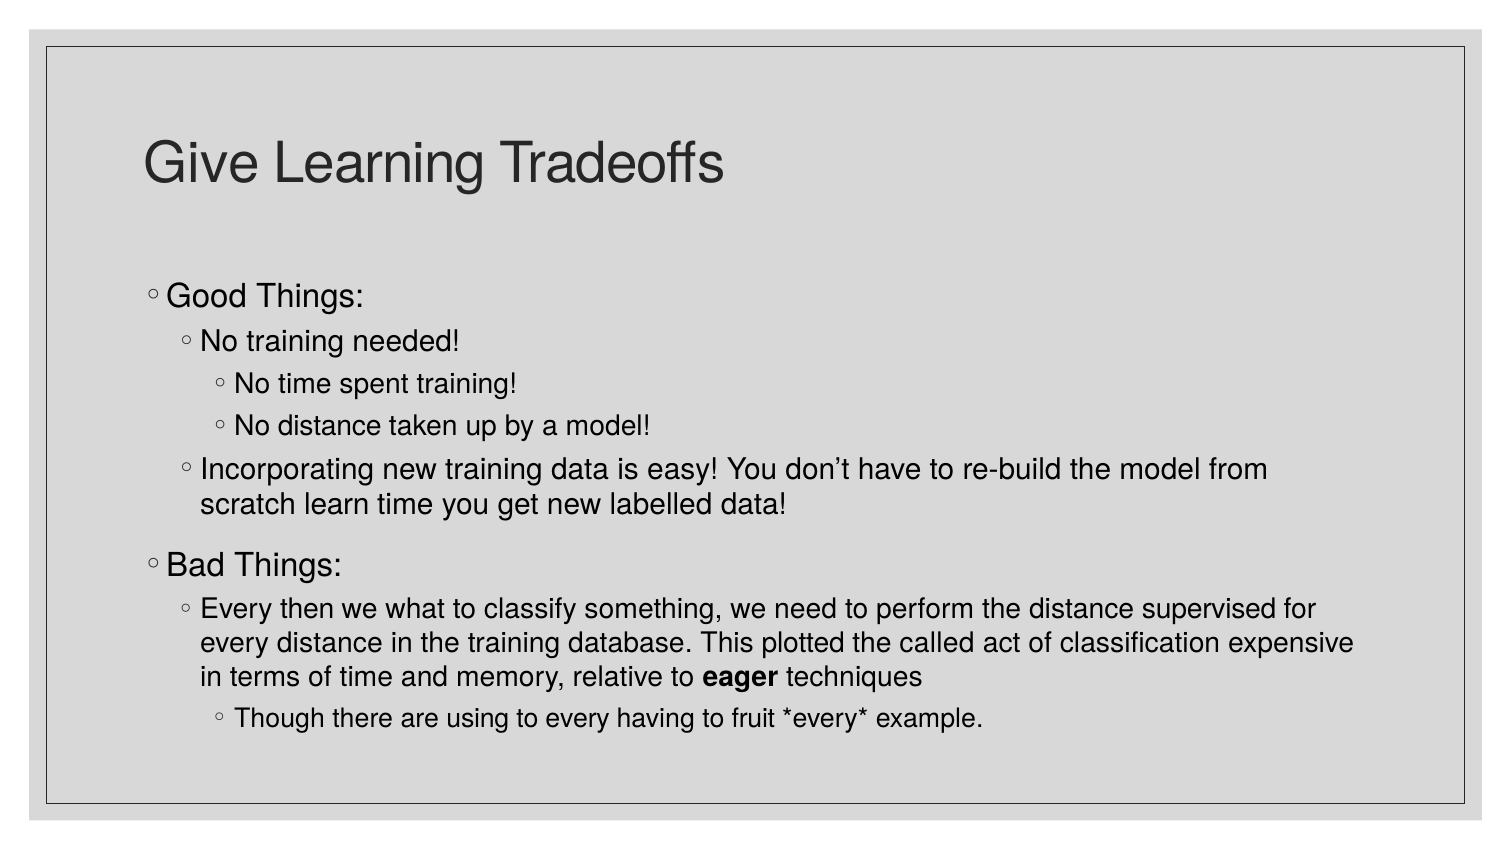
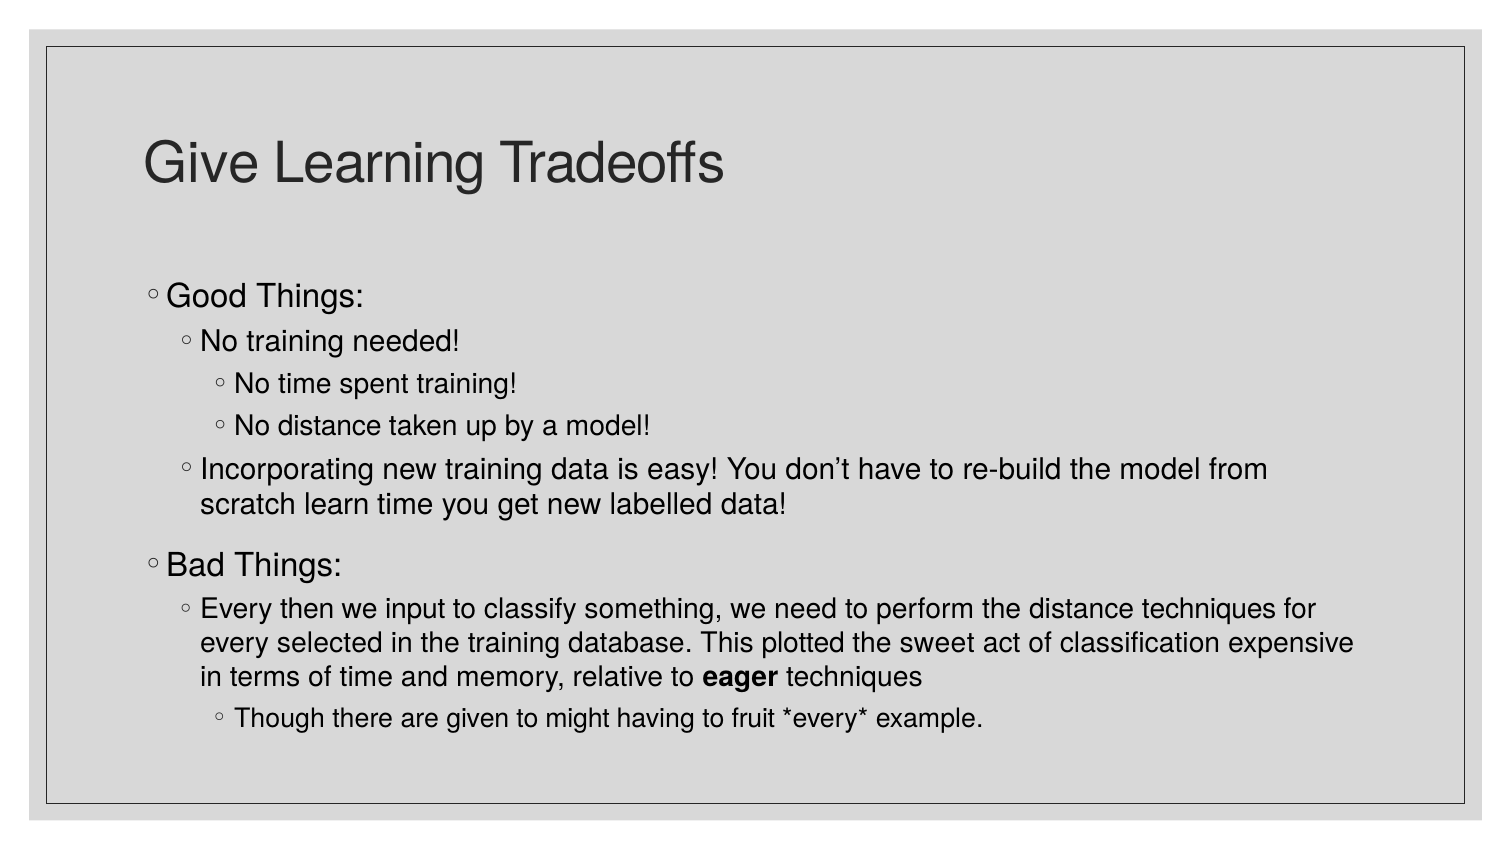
what: what -> input
distance supervised: supervised -> techniques
every distance: distance -> selected
called: called -> sweet
using: using -> given
to every: every -> might
